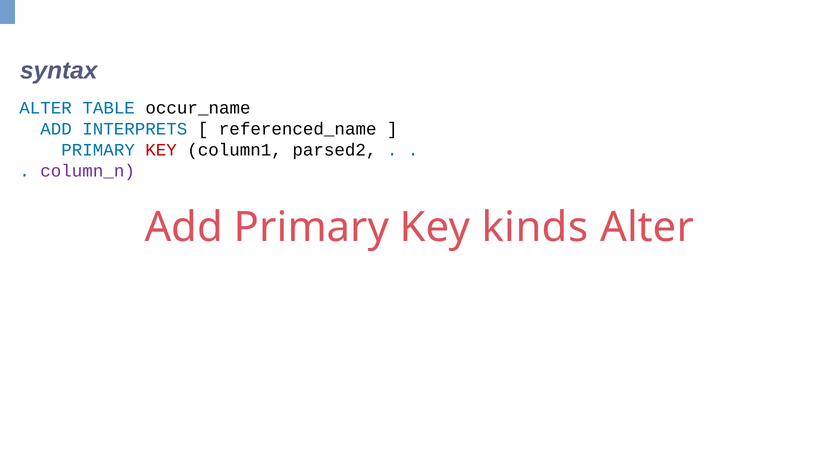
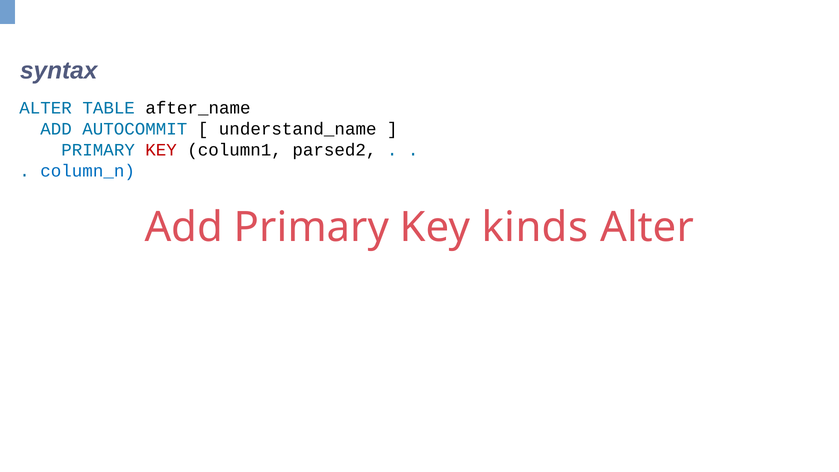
occur_name: occur_name -> after_name
INTERPRETS: INTERPRETS -> AUTOCOMMIT
referenced_name: referenced_name -> understand_name
column_n colour: purple -> blue
